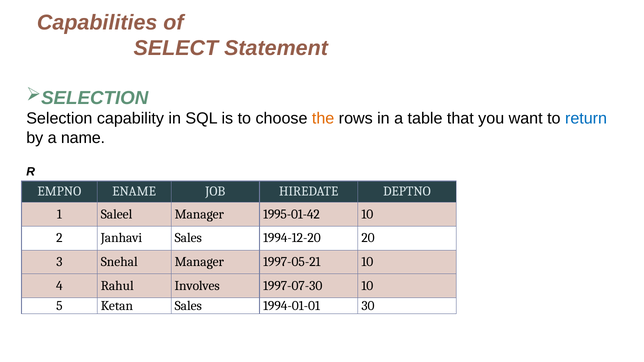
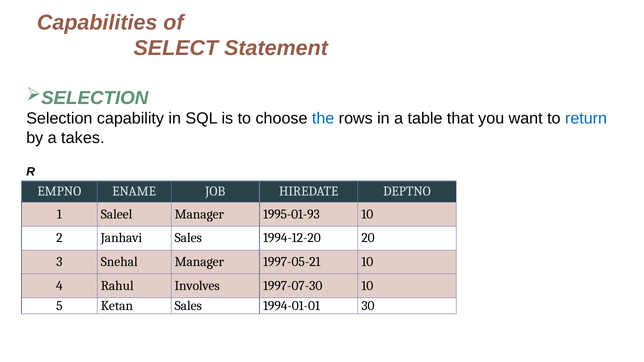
the colour: orange -> blue
name: name -> takes
1995-01-42: 1995-01-42 -> 1995-01-93
